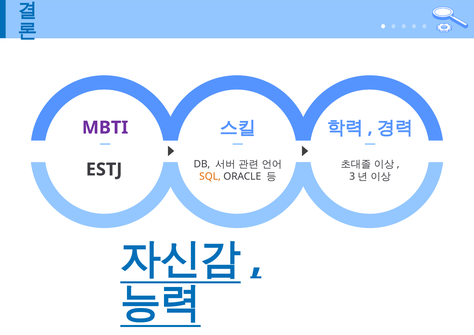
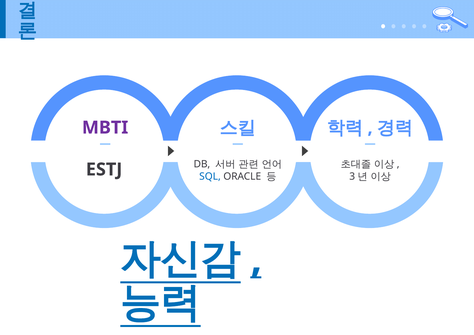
SQL colour: orange -> blue
